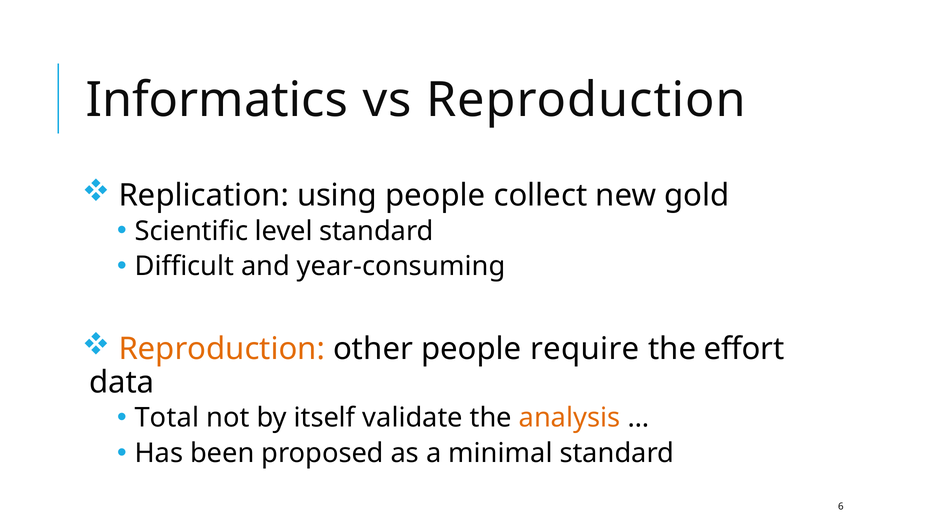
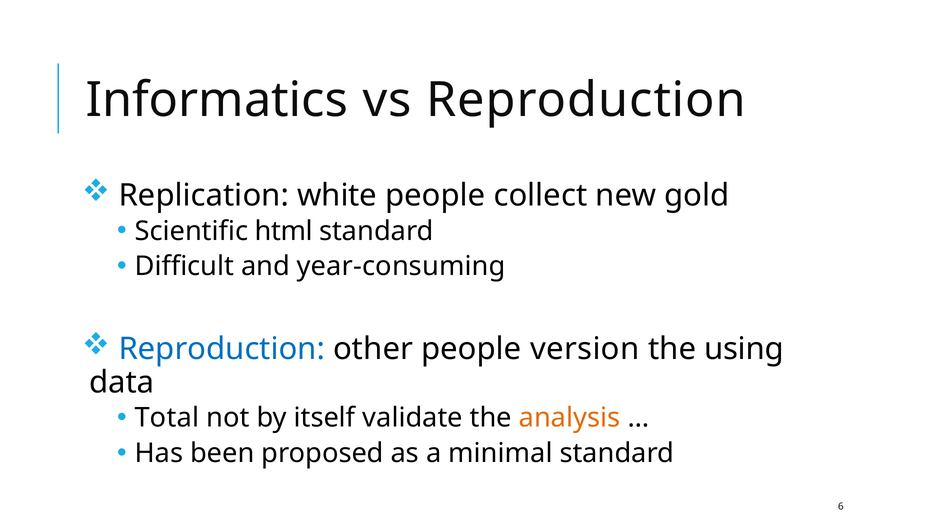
using: using -> white
level: level -> html
Reproduction at (222, 349) colour: orange -> blue
require: require -> version
effort: effort -> using
